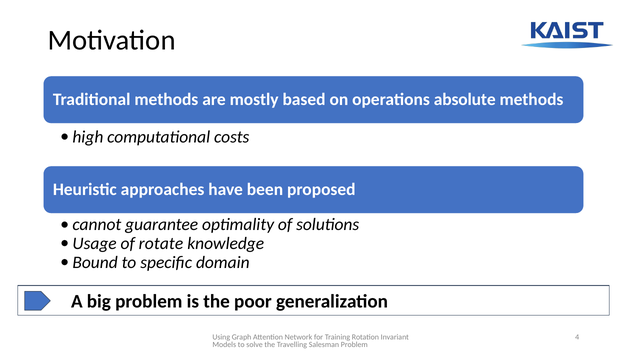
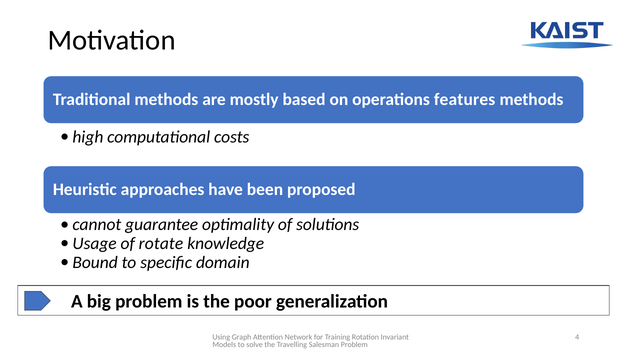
absolute: absolute -> features
